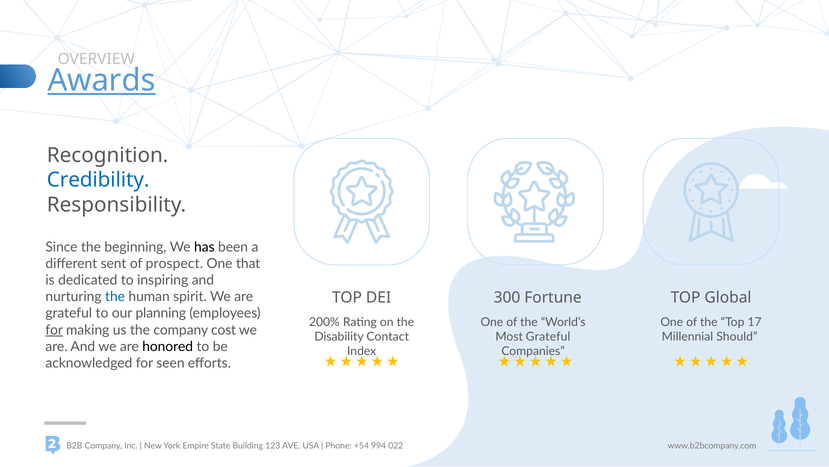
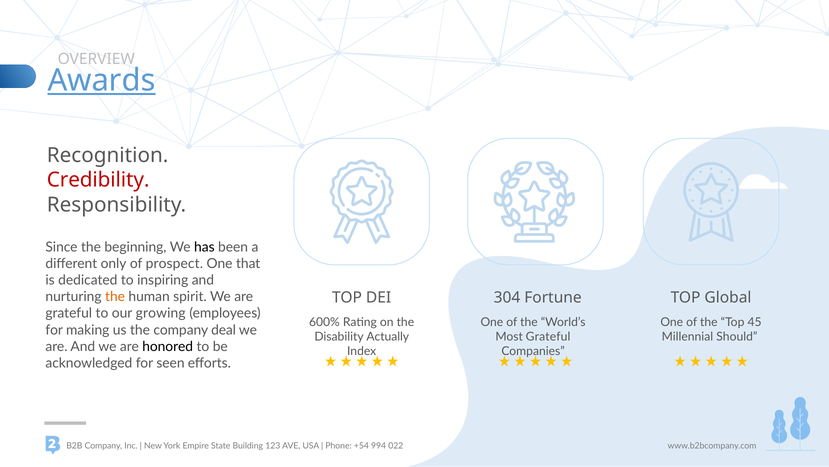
Credibility colour: blue -> red
sent: sent -> only
the at (115, 296) colour: blue -> orange
300: 300 -> 304
planning: planning -> growing
17: 17 -> 45
200%: 200% -> 600%
for at (54, 329) underline: present -> none
cost: cost -> deal
Contact: Contact -> Actually
